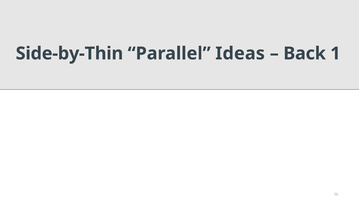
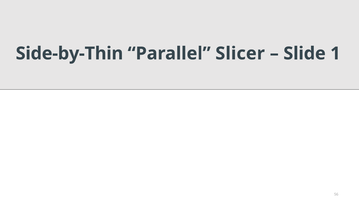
Ideas: Ideas -> Slicer
Back: Back -> Slide
